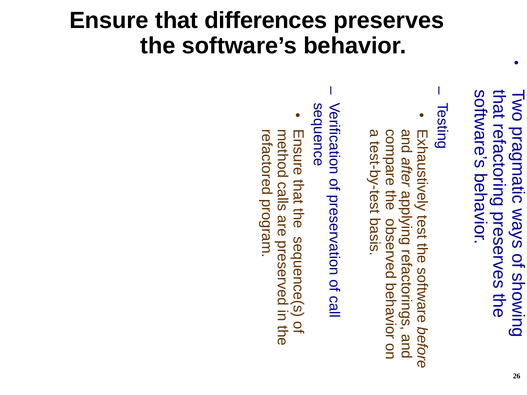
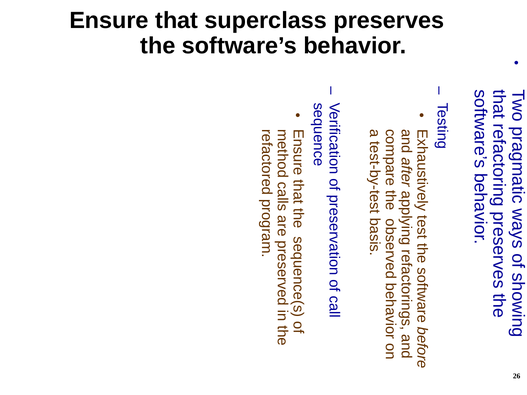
differences: differences -> superclass
